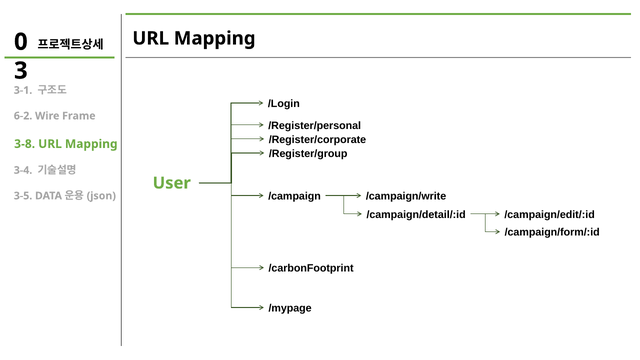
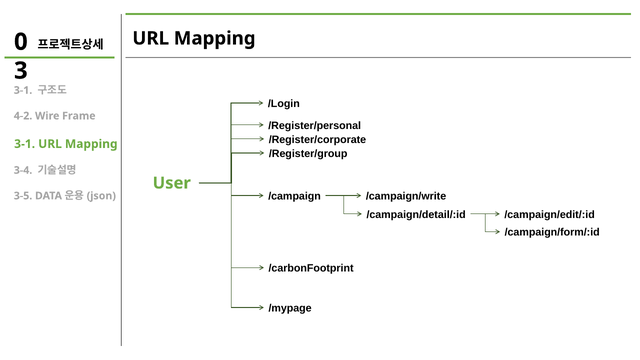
6-2: 6-2 -> 4-2
3-8 at (25, 144): 3-8 -> 3-1
